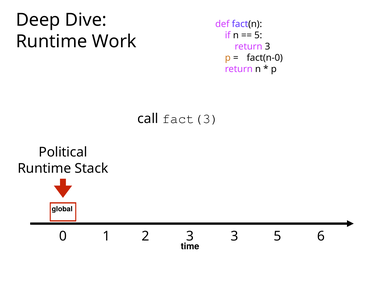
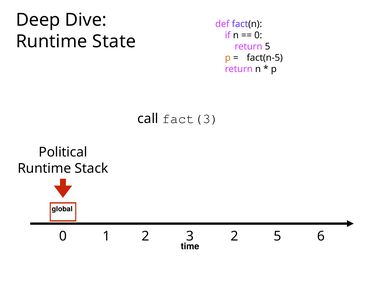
5 at (258, 35): 5 -> 0
Work: Work -> State
return 3: 3 -> 5
fact(n-0: fact(n-0 -> fact(n-5
3 3: 3 -> 2
